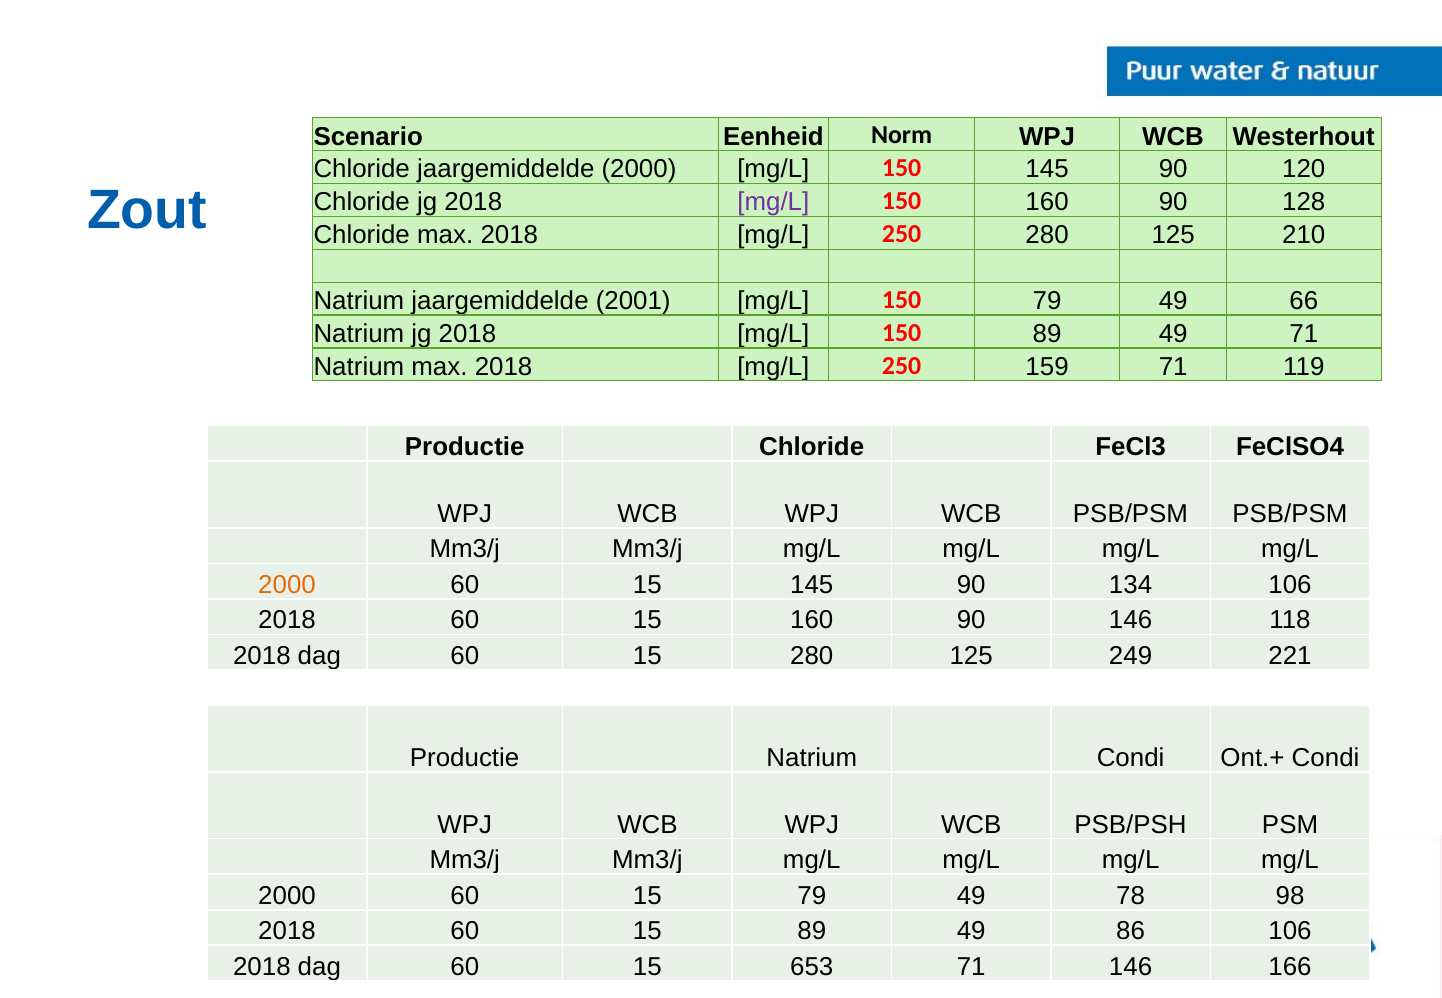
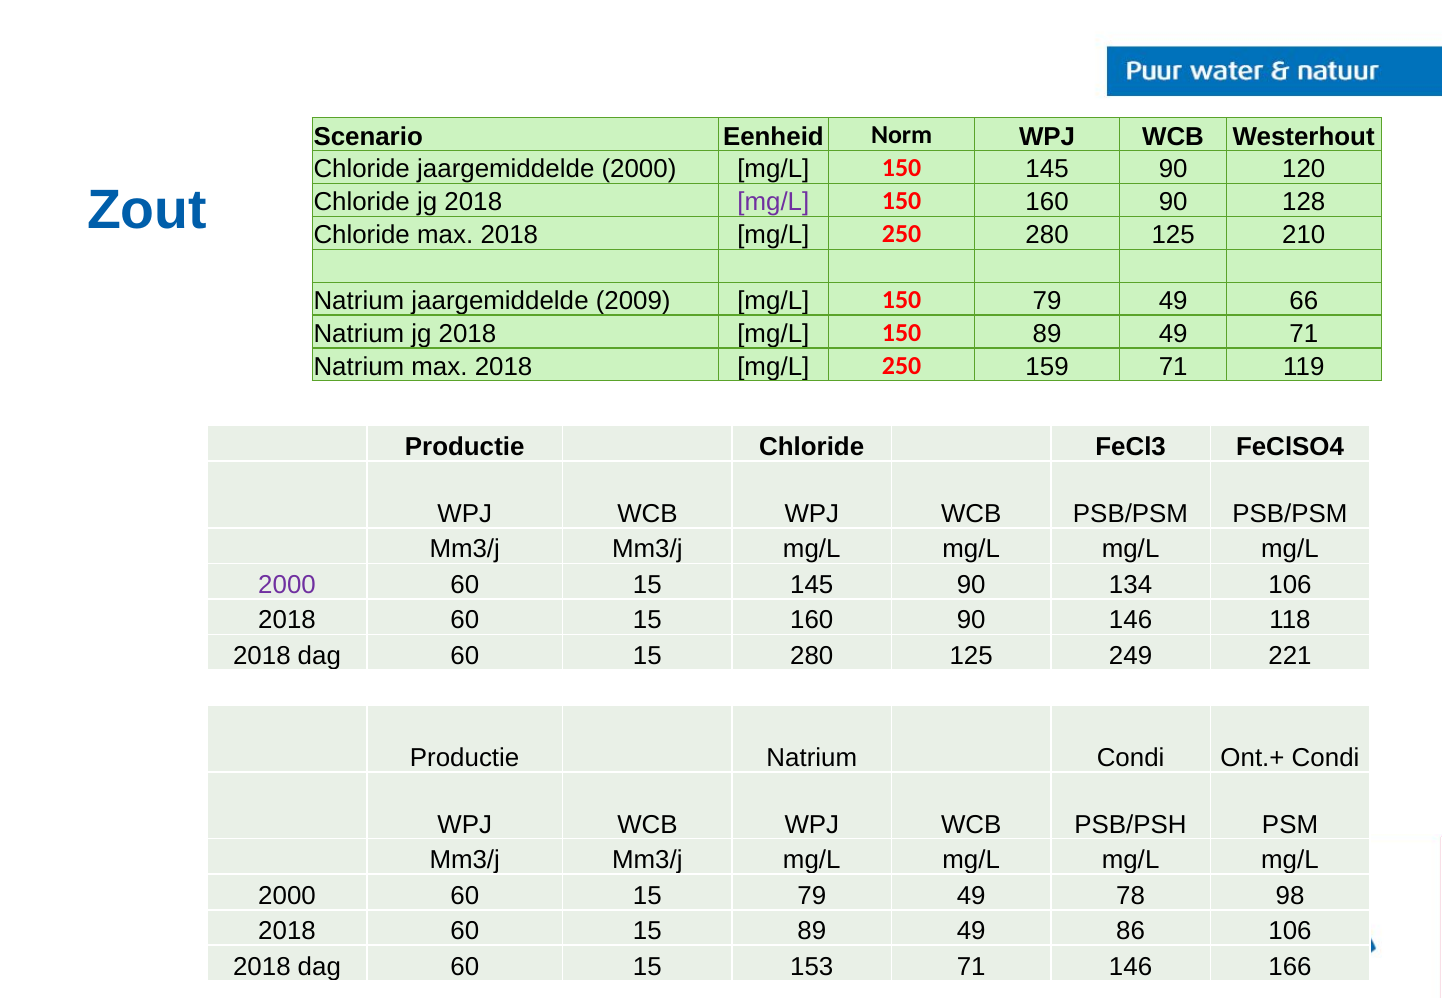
2001: 2001 -> 2009
2000 at (287, 585) colour: orange -> purple
653: 653 -> 153
